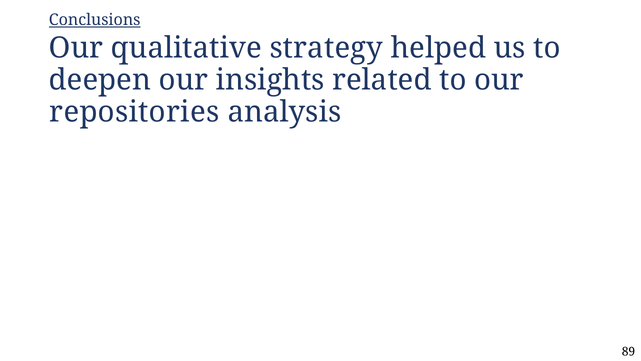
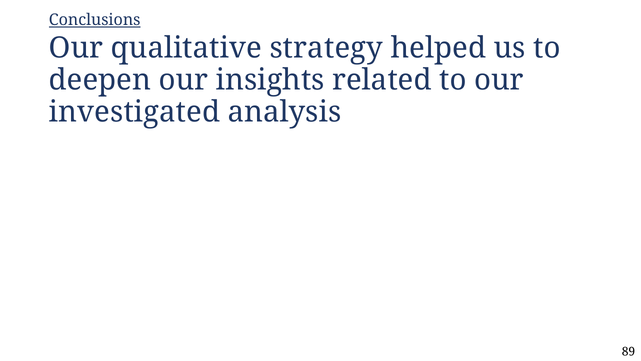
repositories: repositories -> investigated
